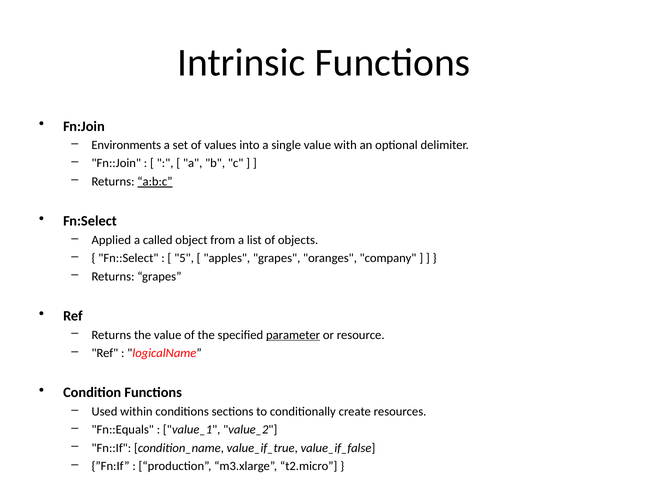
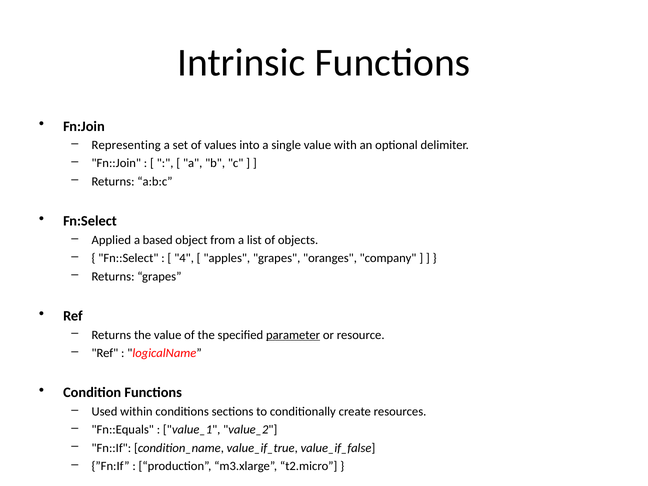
Environments: Environments -> Representing
a:b:c underline: present -> none
called: called -> based
5: 5 -> 4
